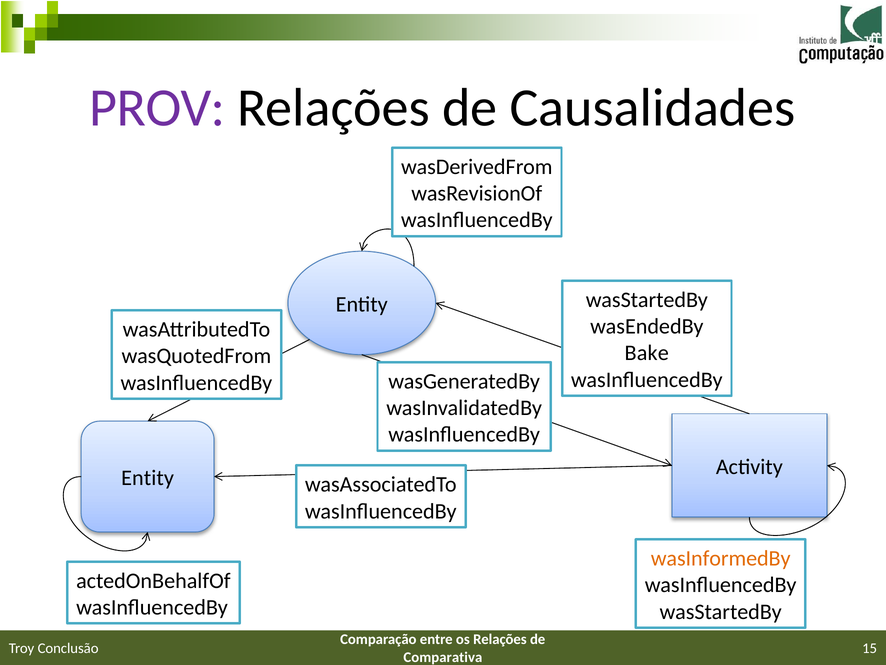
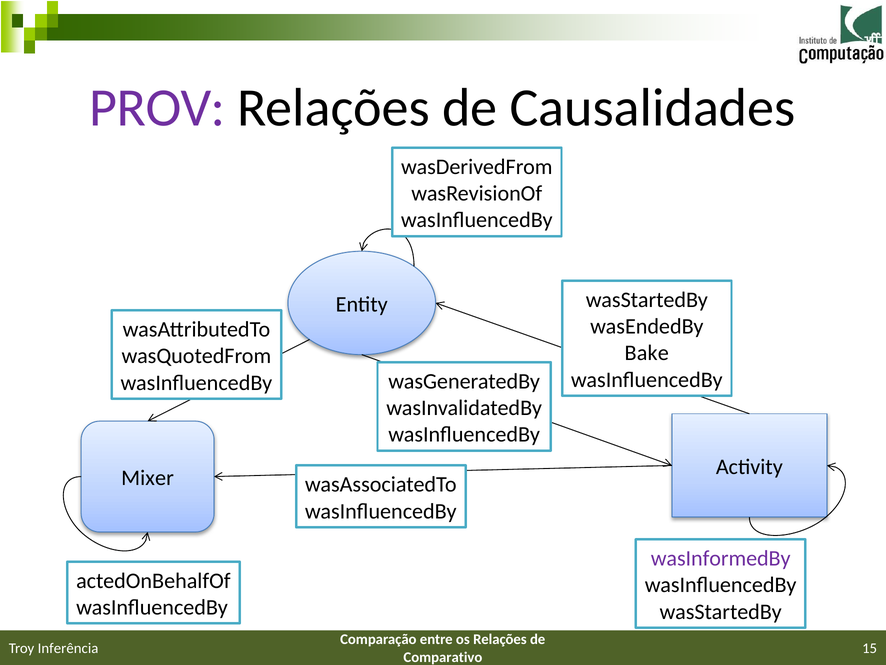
Entity at (148, 478): Entity -> Mixer
wasInformedBy colour: orange -> purple
Conclusão: Conclusão -> Inferência
Comparativa: Comparativa -> Comparativo
